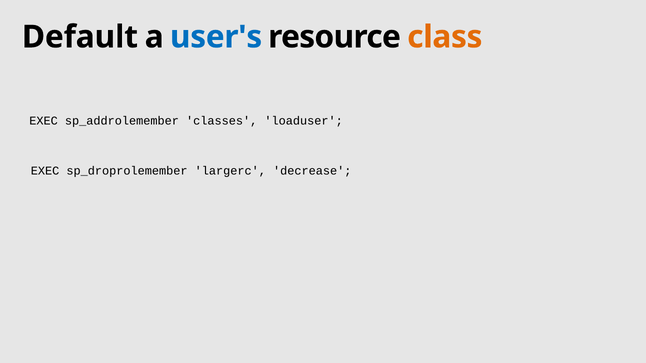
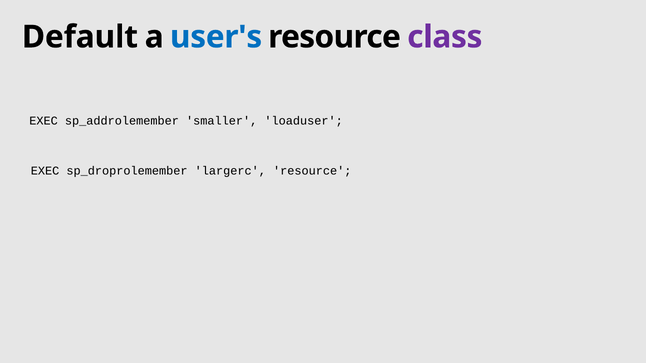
class colour: orange -> purple
classes: classes -> smaller
largerc decrease: decrease -> resource
